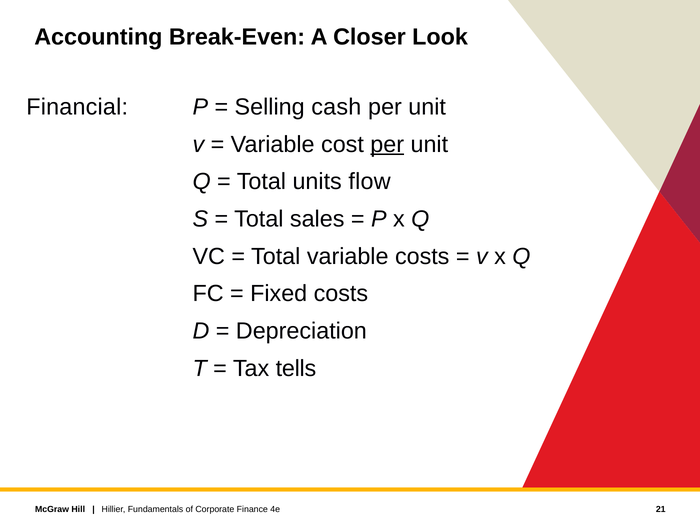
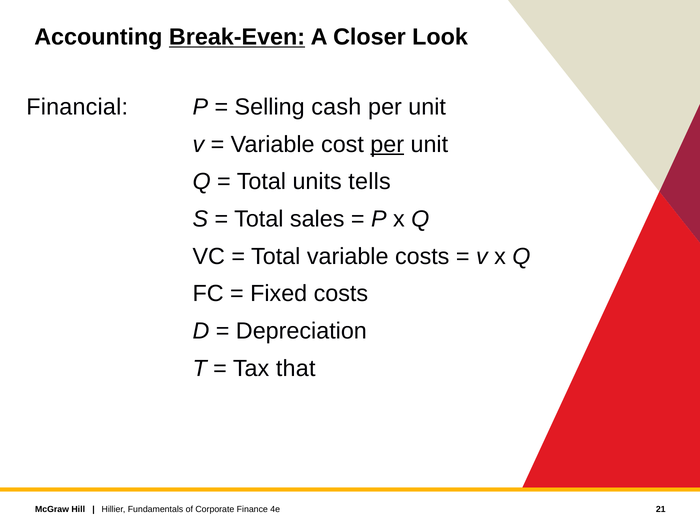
Break-Even underline: none -> present
flow: flow -> tells
tells: tells -> that
